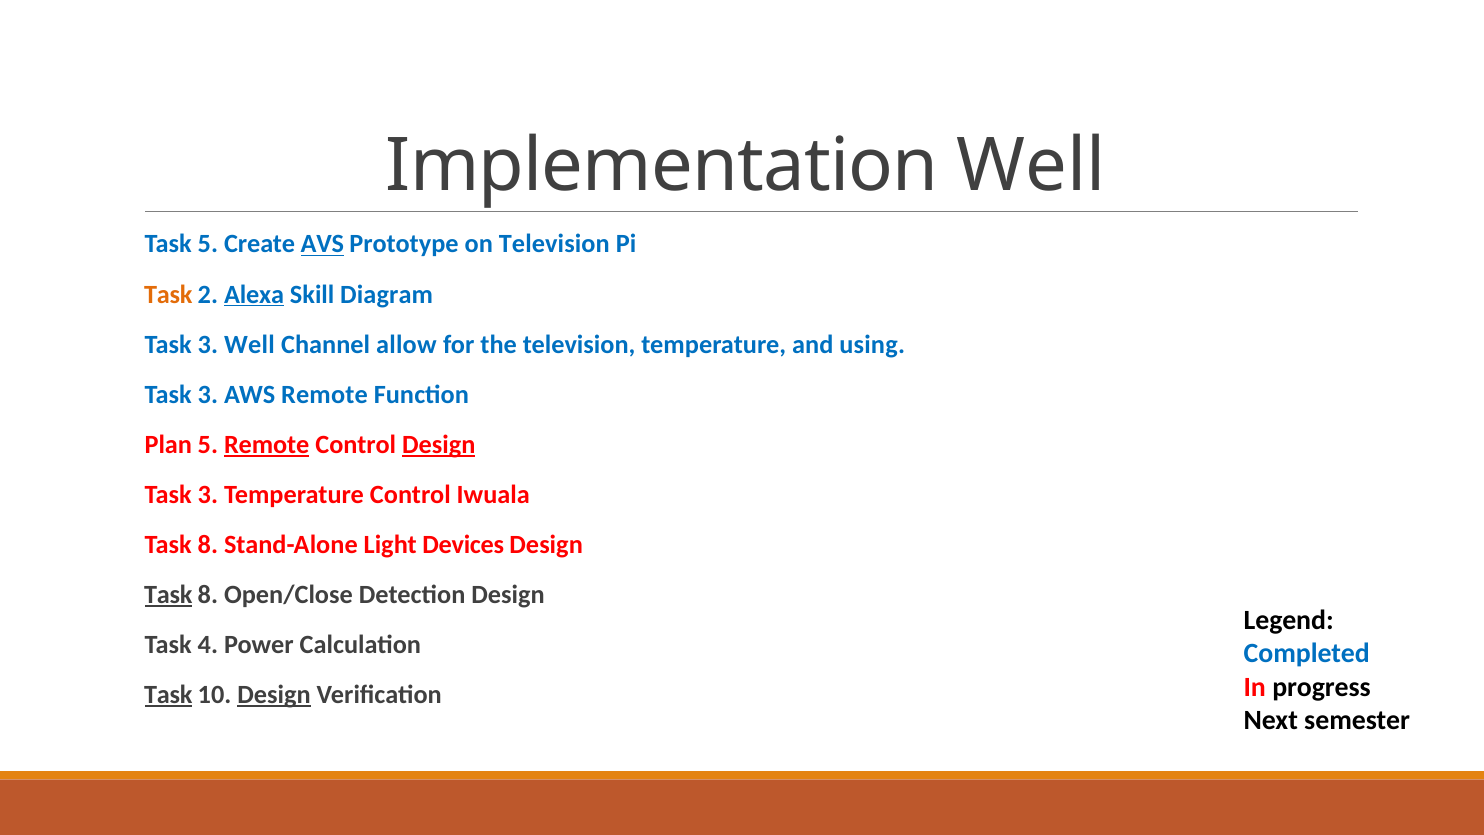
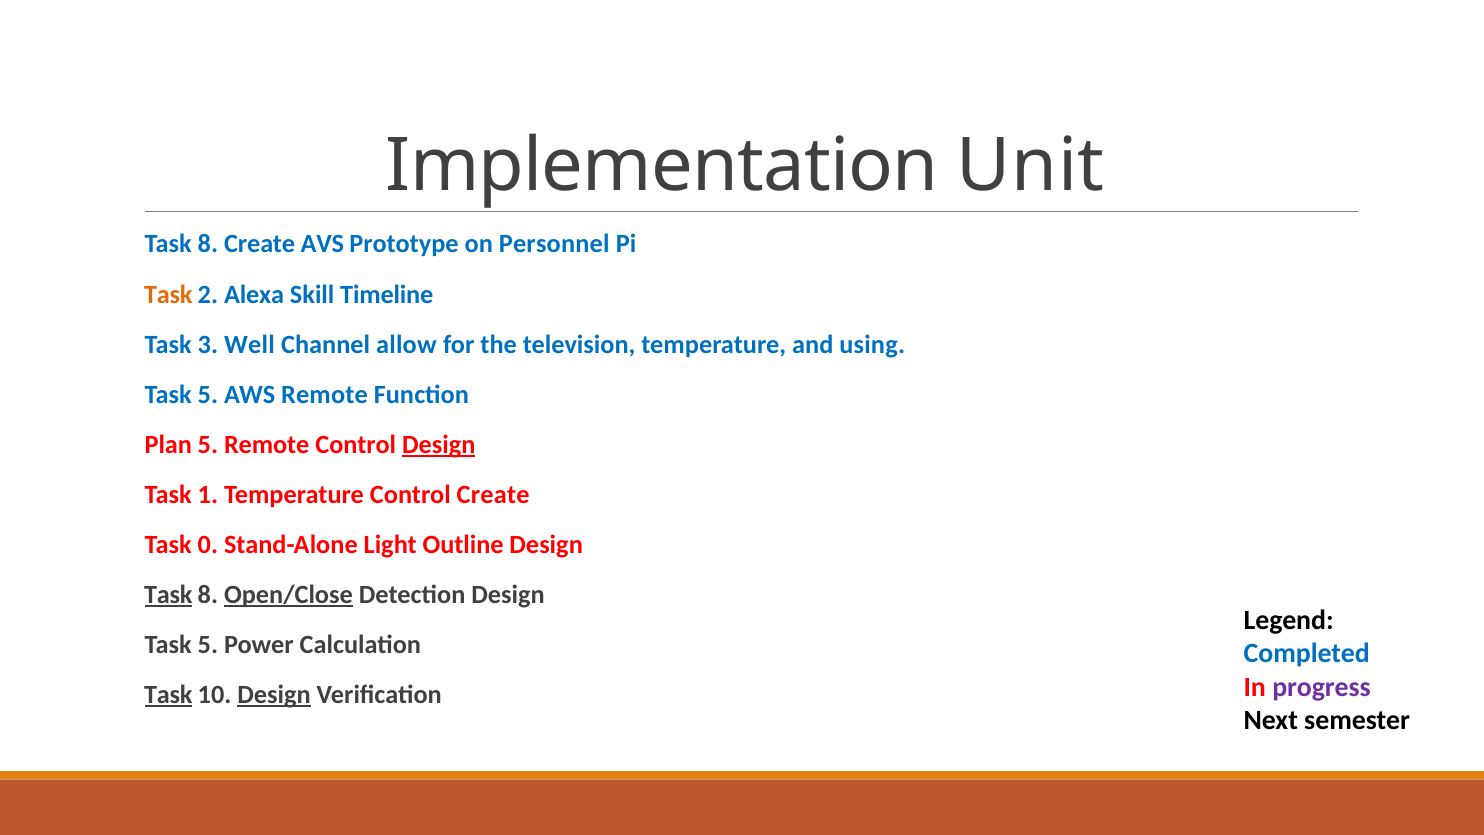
Implementation Well: Well -> Unit
5 at (208, 244): 5 -> 8
AVS underline: present -> none
on Television: Television -> Personnel
Alexa underline: present -> none
Diagram: Diagram -> Timeline
3 at (208, 394): 3 -> 5
Remote at (267, 444) underline: present -> none
3 at (208, 494): 3 -> 1
Control Iwuala: Iwuala -> Create
8 at (208, 544): 8 -> 0
Devices: Devices -> Outline
Open/Close underline: none -> present
4 at (208, 645): 4 -> 5
progress colour: black -> purple
